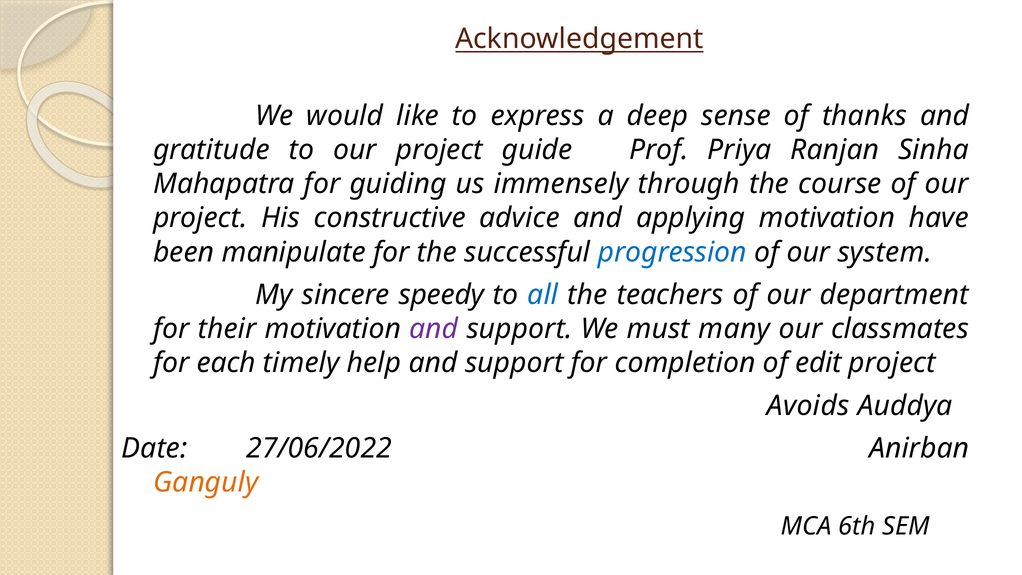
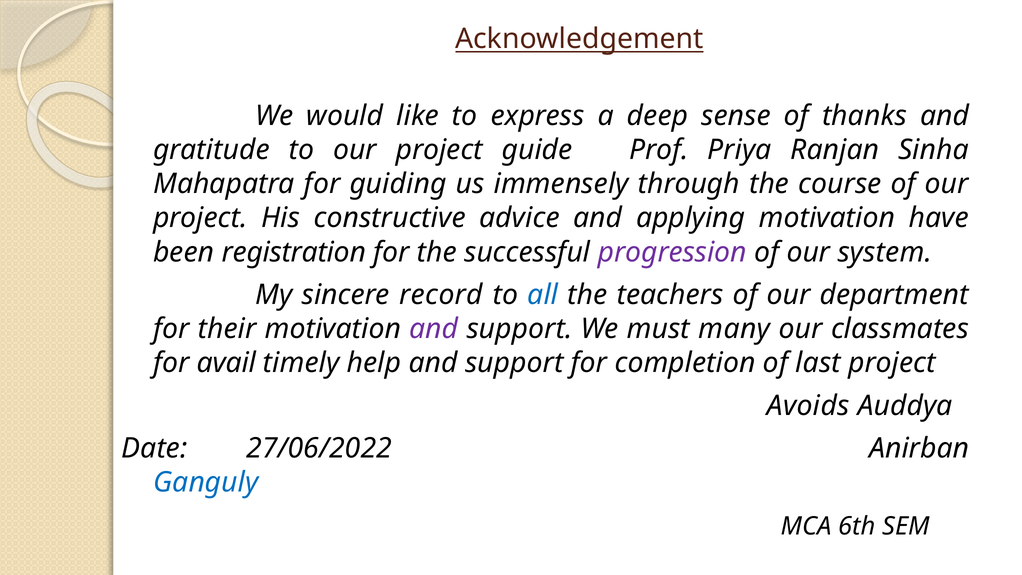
manipulate: manipulate -> registration
progression colour: blue -> purple
speedy: speedy -> record
each: each -> avail
edit: edit -> last
Ganguly colour: orange -> blue
